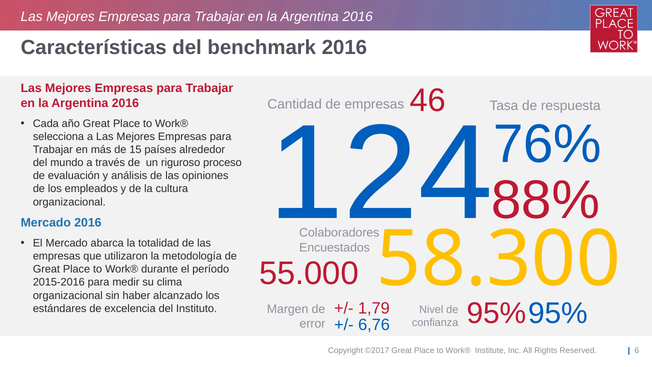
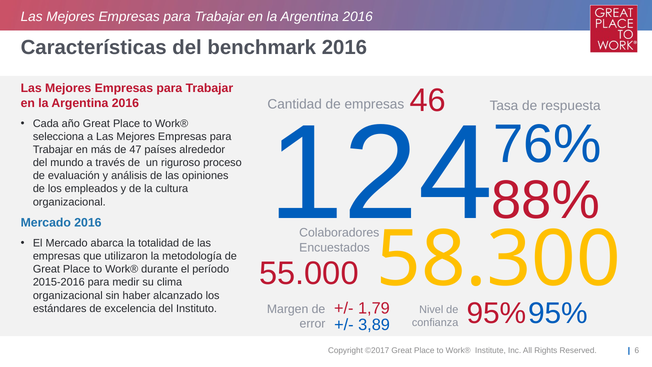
15: 15 -> 47
6,76: 6,76 -> 3,89
